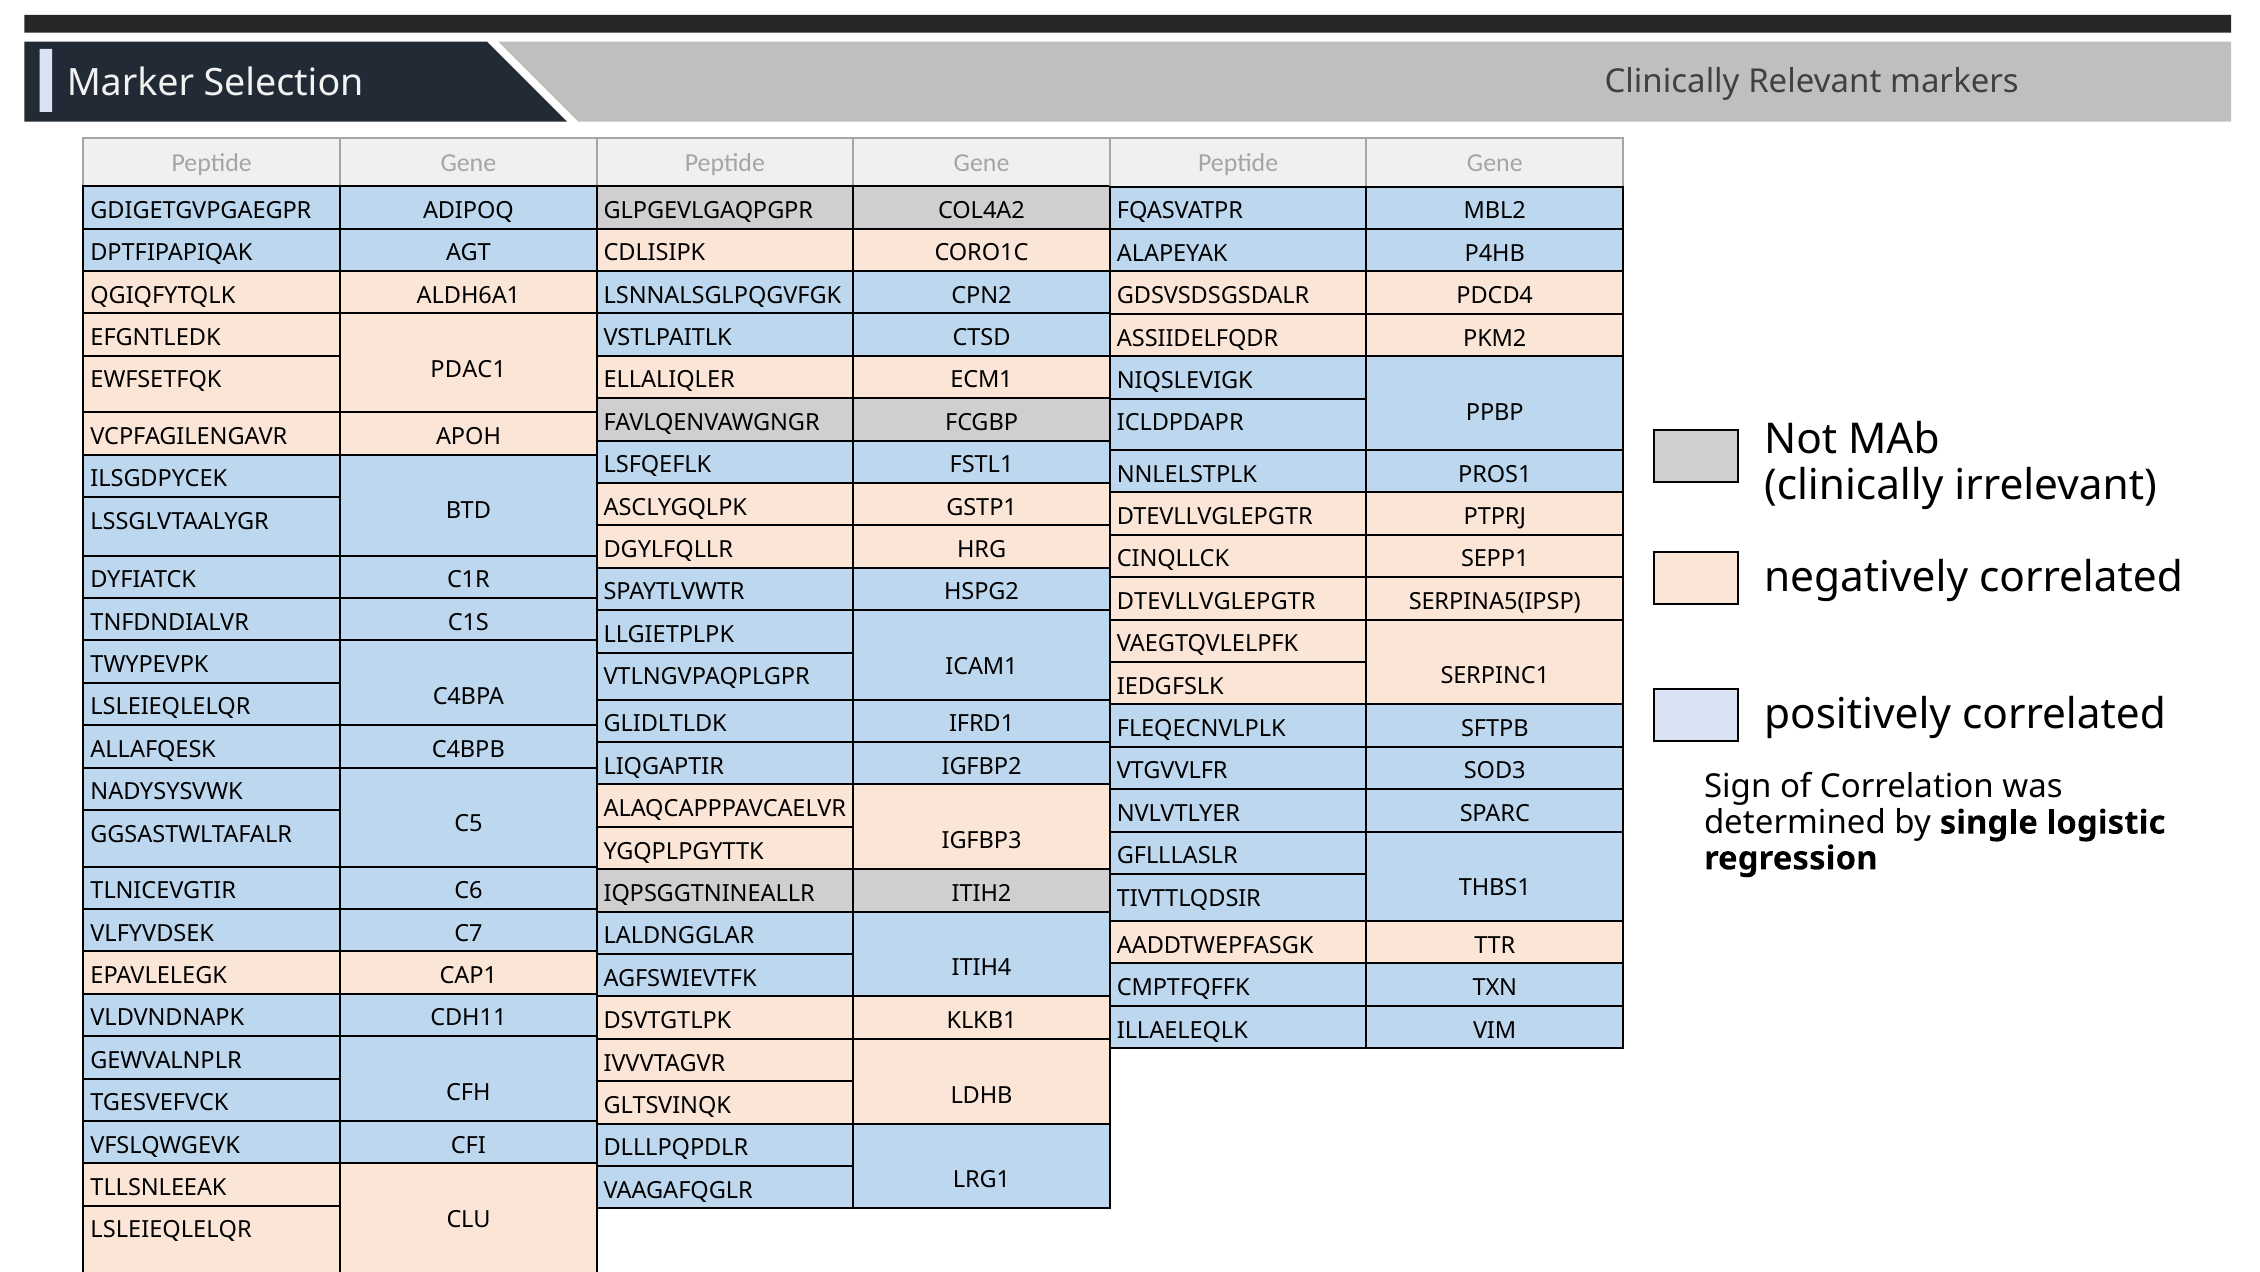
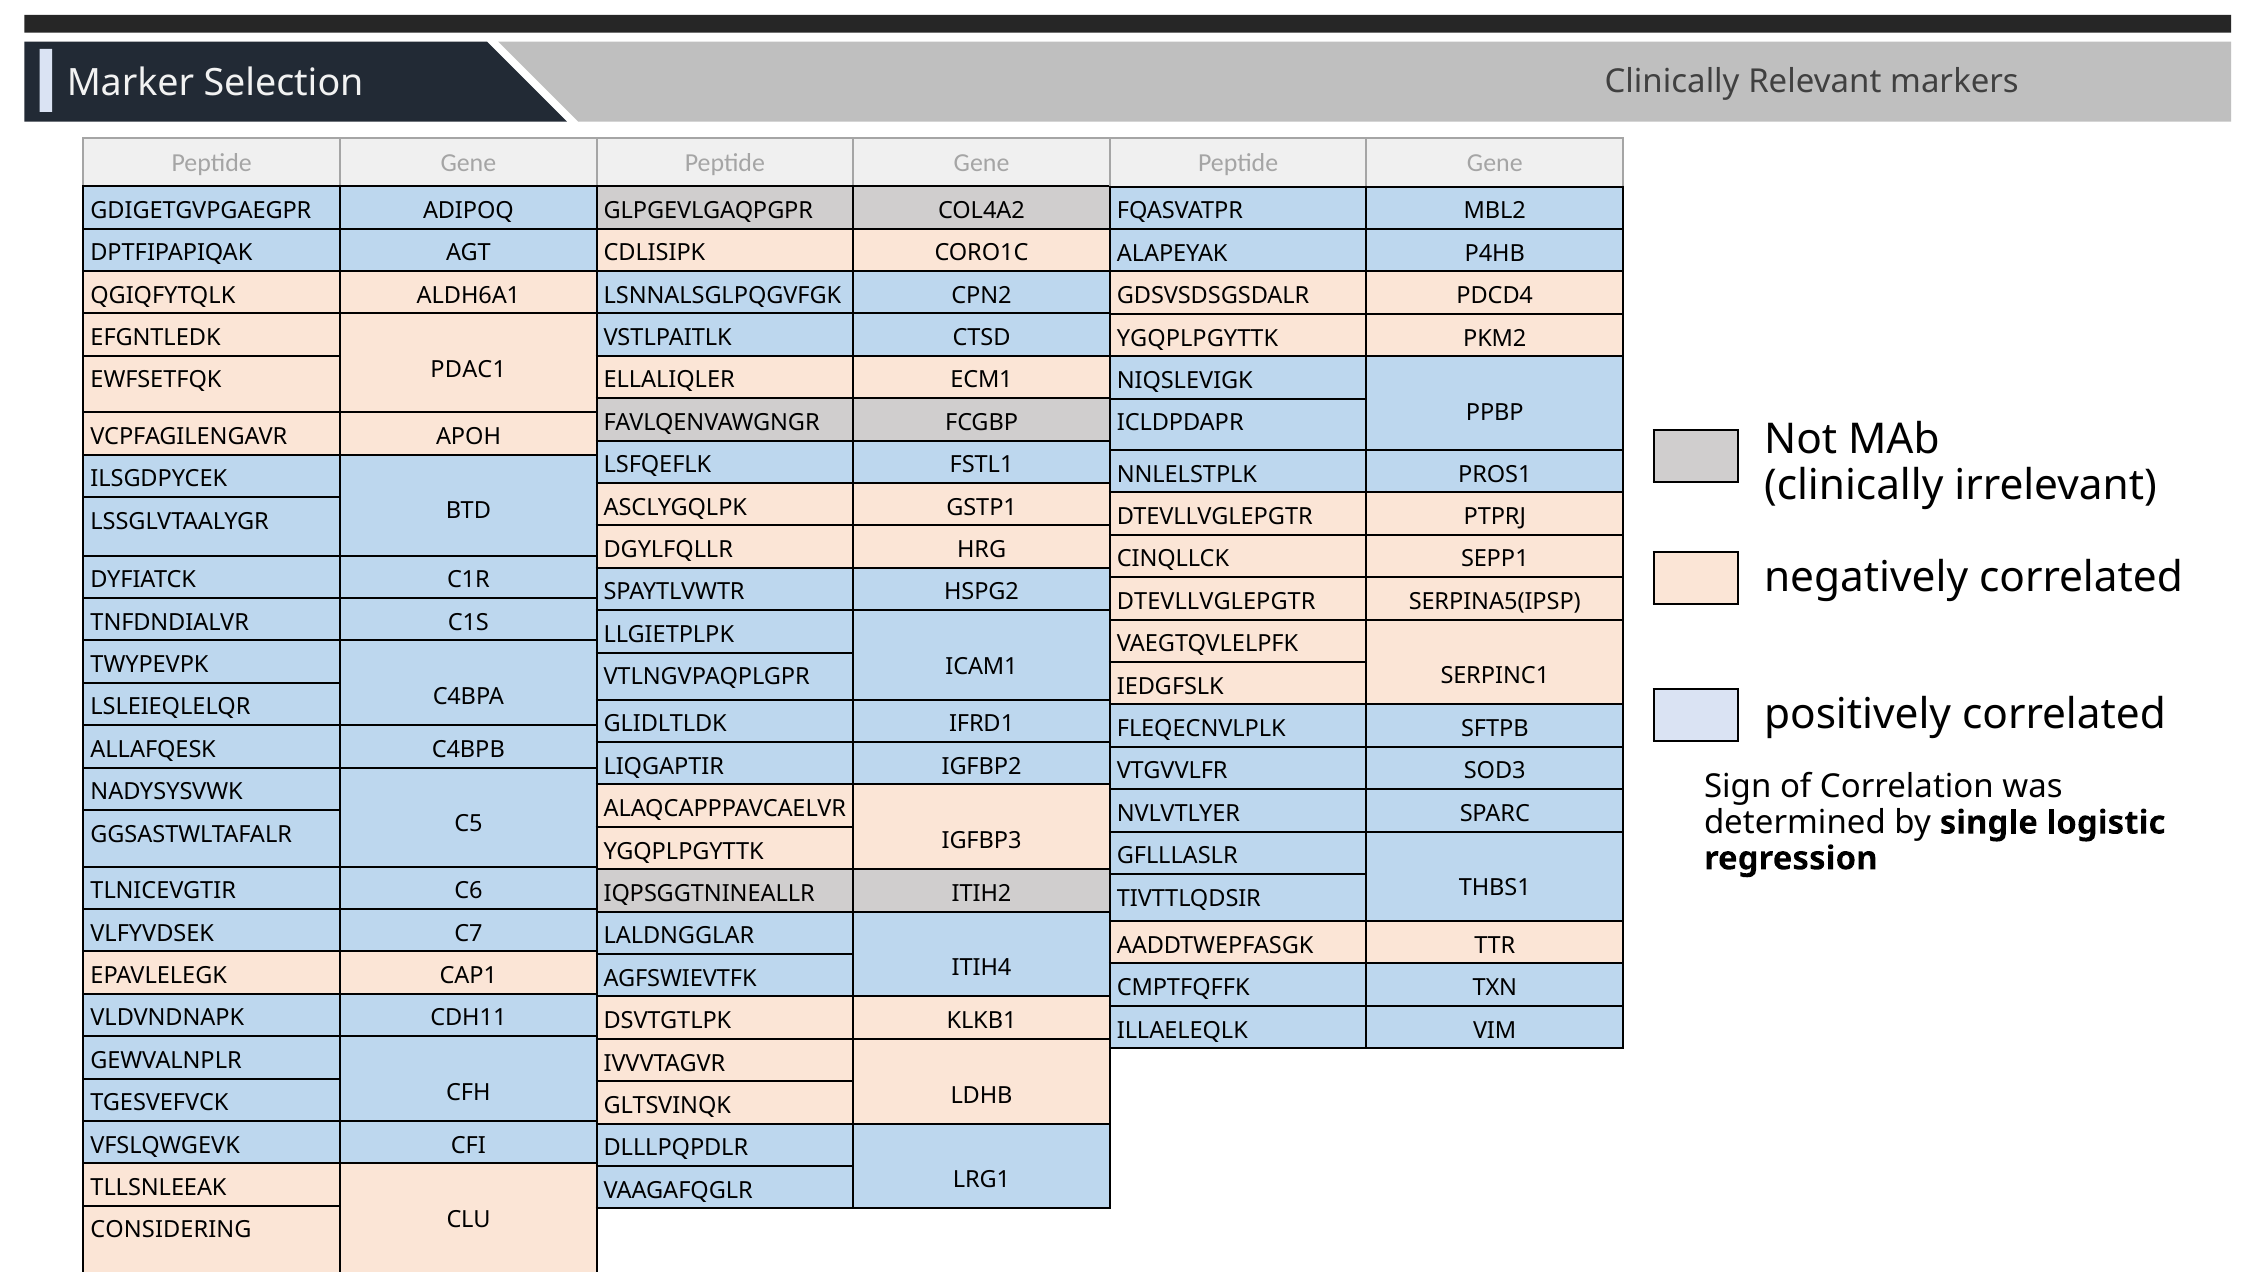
ASSIIDELFQDR at (1198, 338): ASSIIDELFQDR -> YGQPLPGYTTK
LSLEIEQLELQR at (171, 1229): LSLEIEQLELQR -> CONSIDERING
